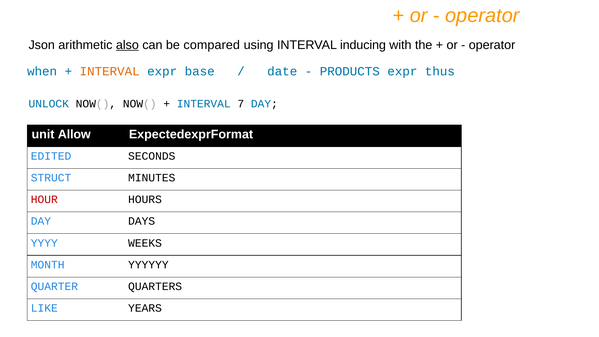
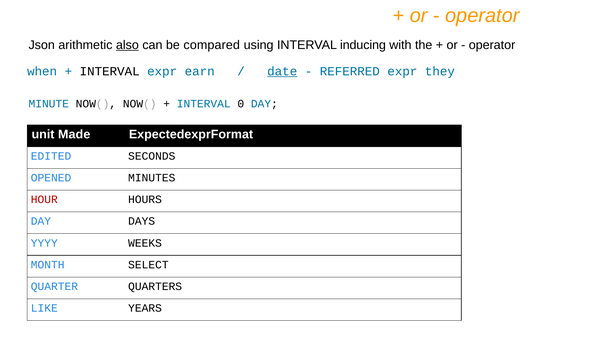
INTERVAL at (110, 71) colour: orange -> black
base: base -> earn
date underline: none -> present
PRODUCTS: PRODUCTS -> REFERRED
thus: thus -> they
UNLOCK: UNLOCK -> MINUTE
7: 7 -> 0
Allow: Allow -> Made
STRUCT: STRUCT -> OPENED
YYYYYY: YYYYYY -> SELECT
